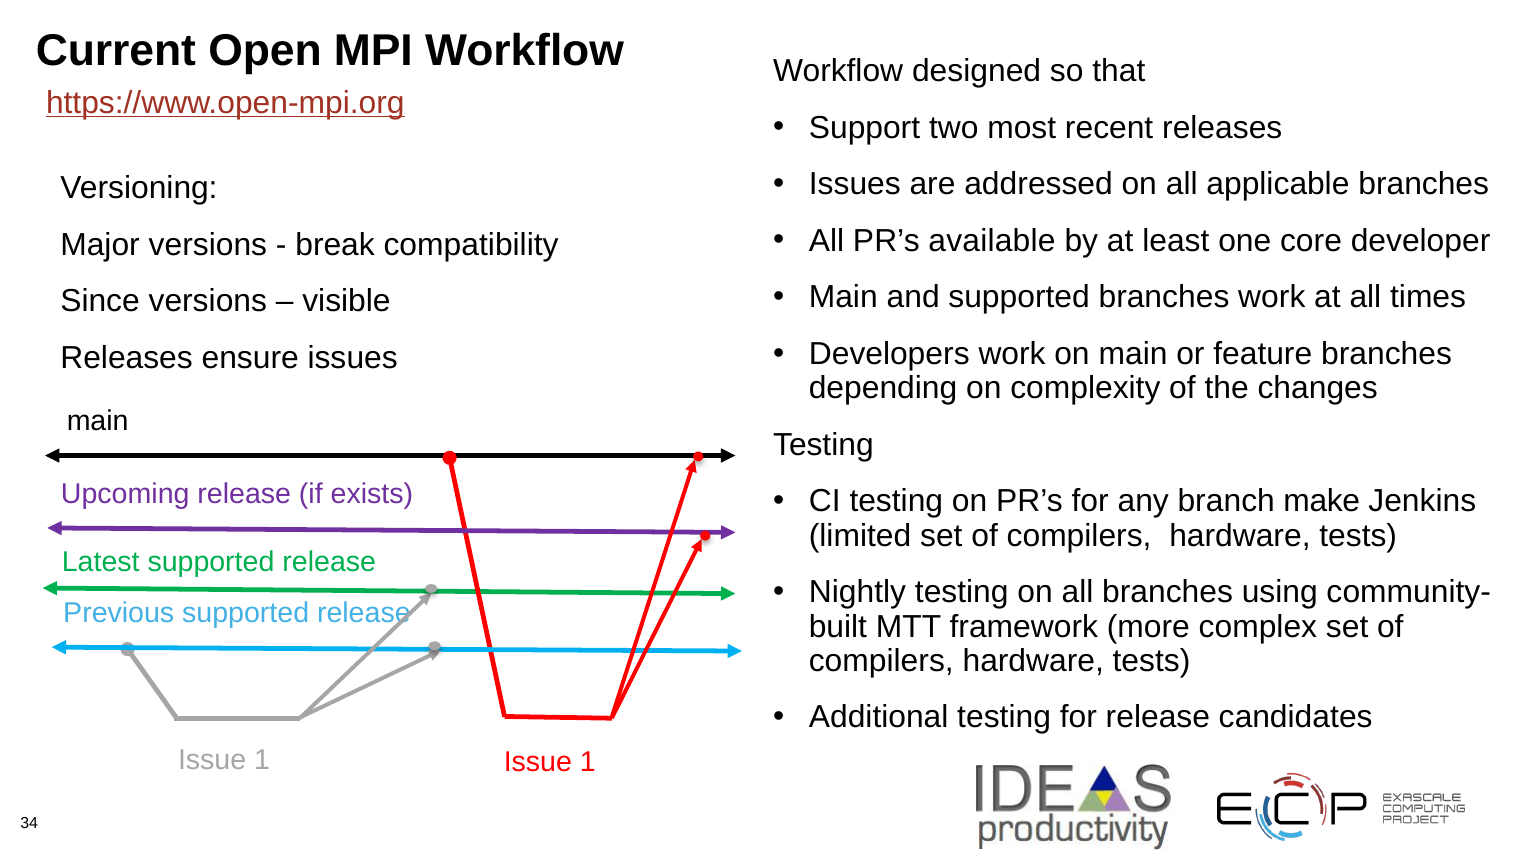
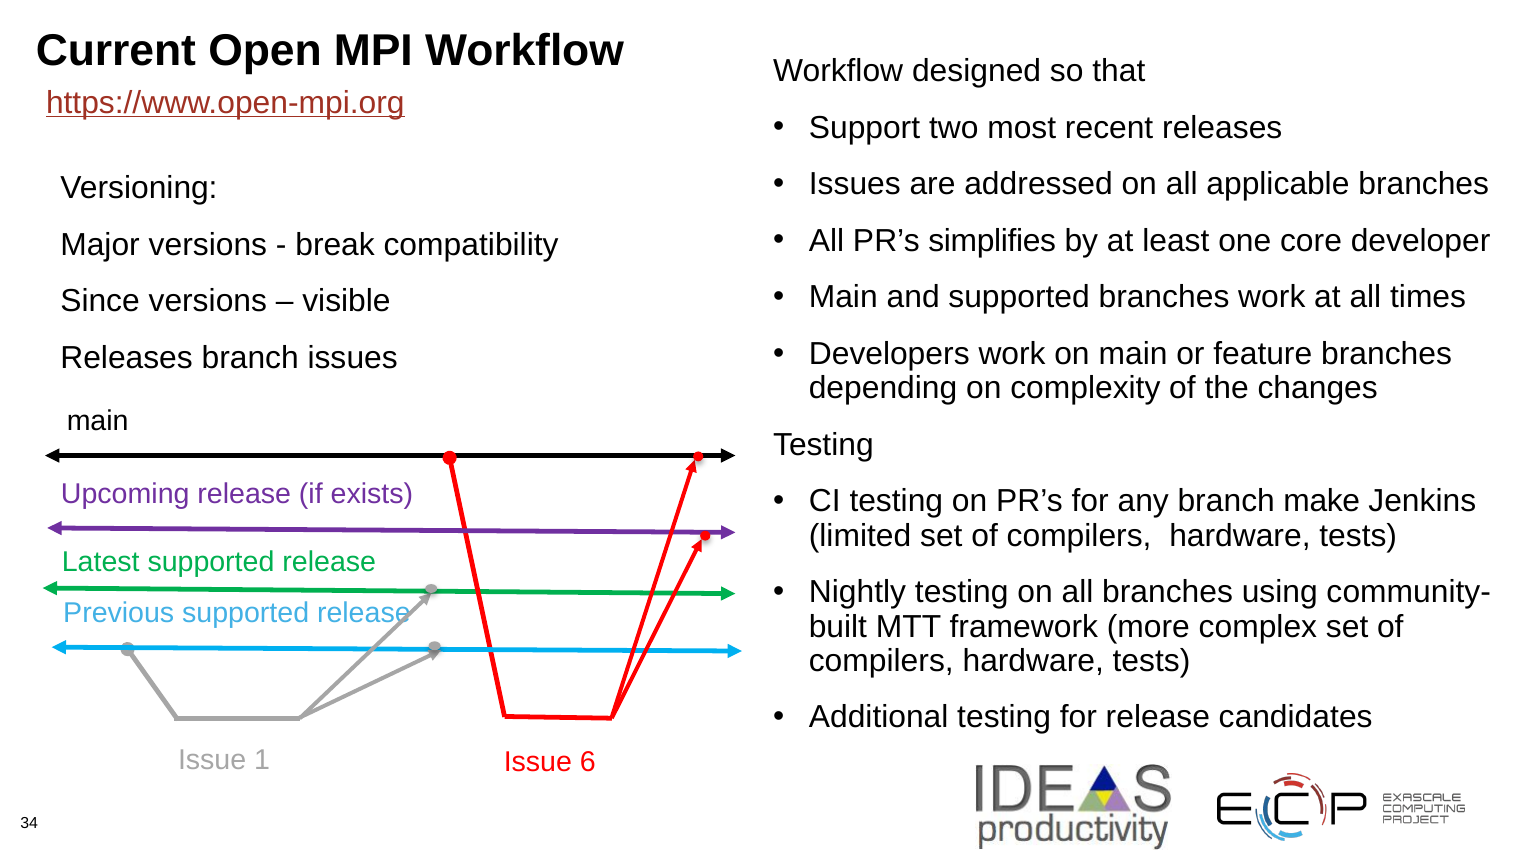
available: available -> simplifies
Releases ensure: ensure -> branch
1 Issue 1: 1 -> 6
